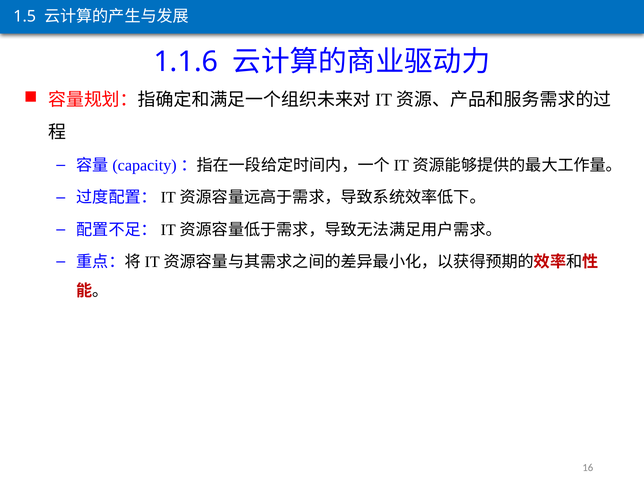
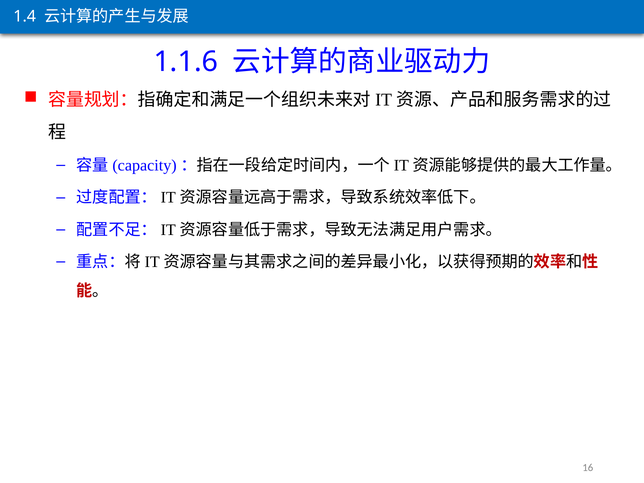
1.5: 1.5 -> 1.4
